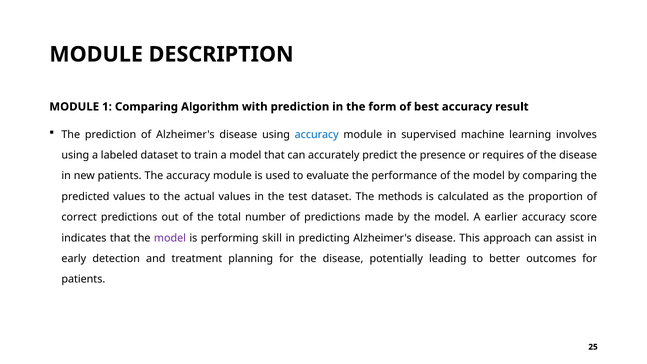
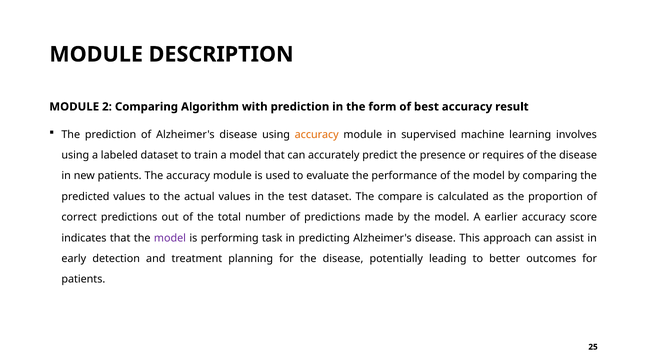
1: 1 -> 2
accuracy at (317, 134) colour: blue -> orange
methods: methods -> compare
skill: skill -> task
